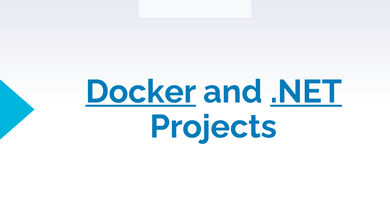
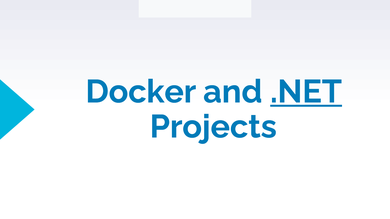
Docker at (141, 92) underline: present -> none
